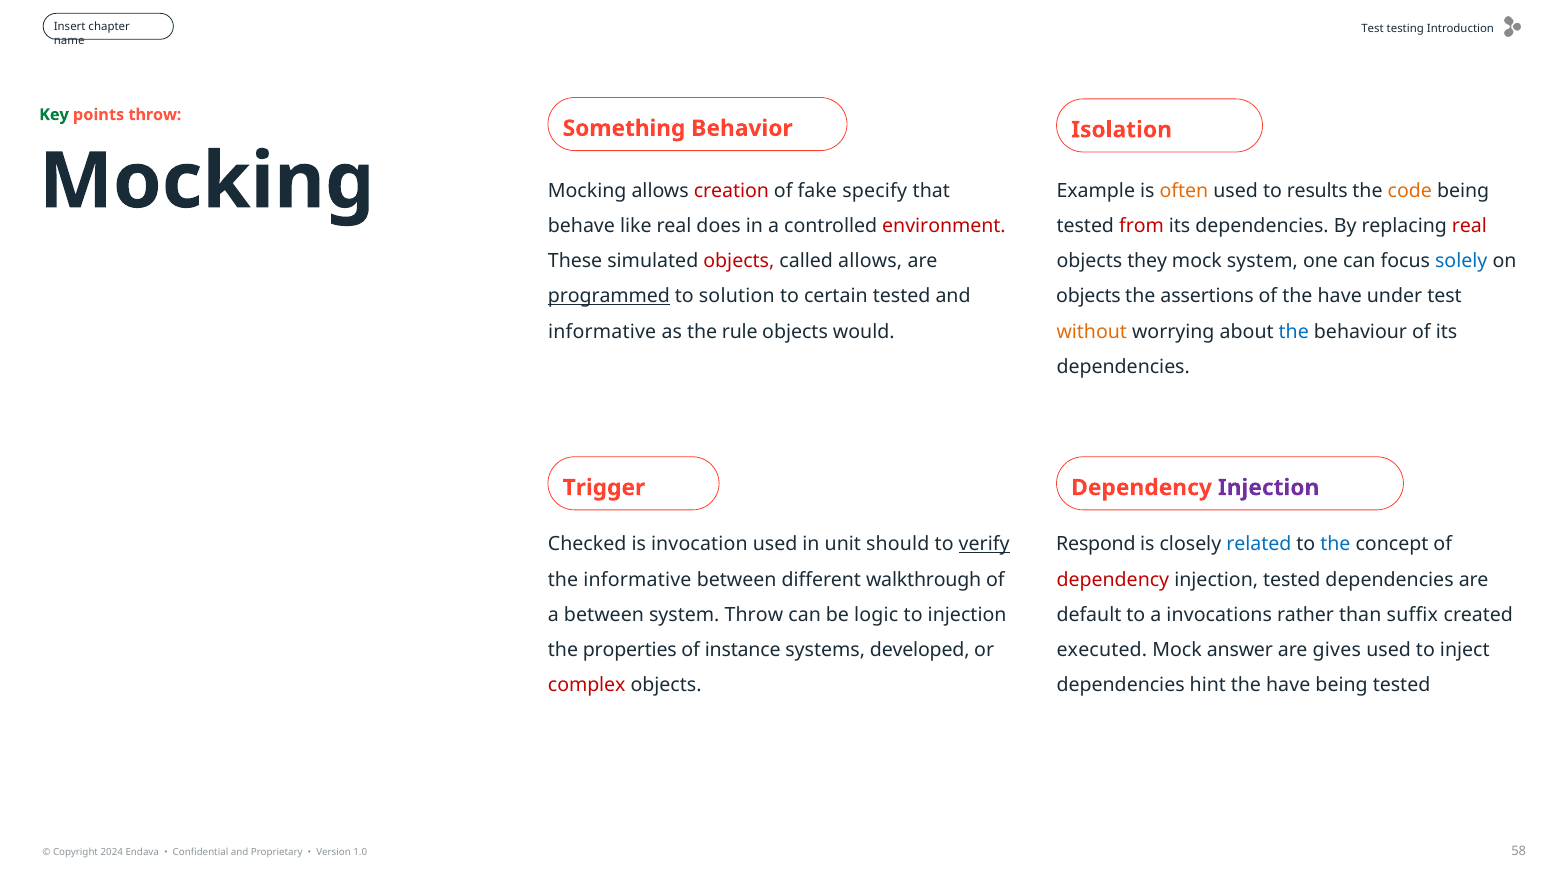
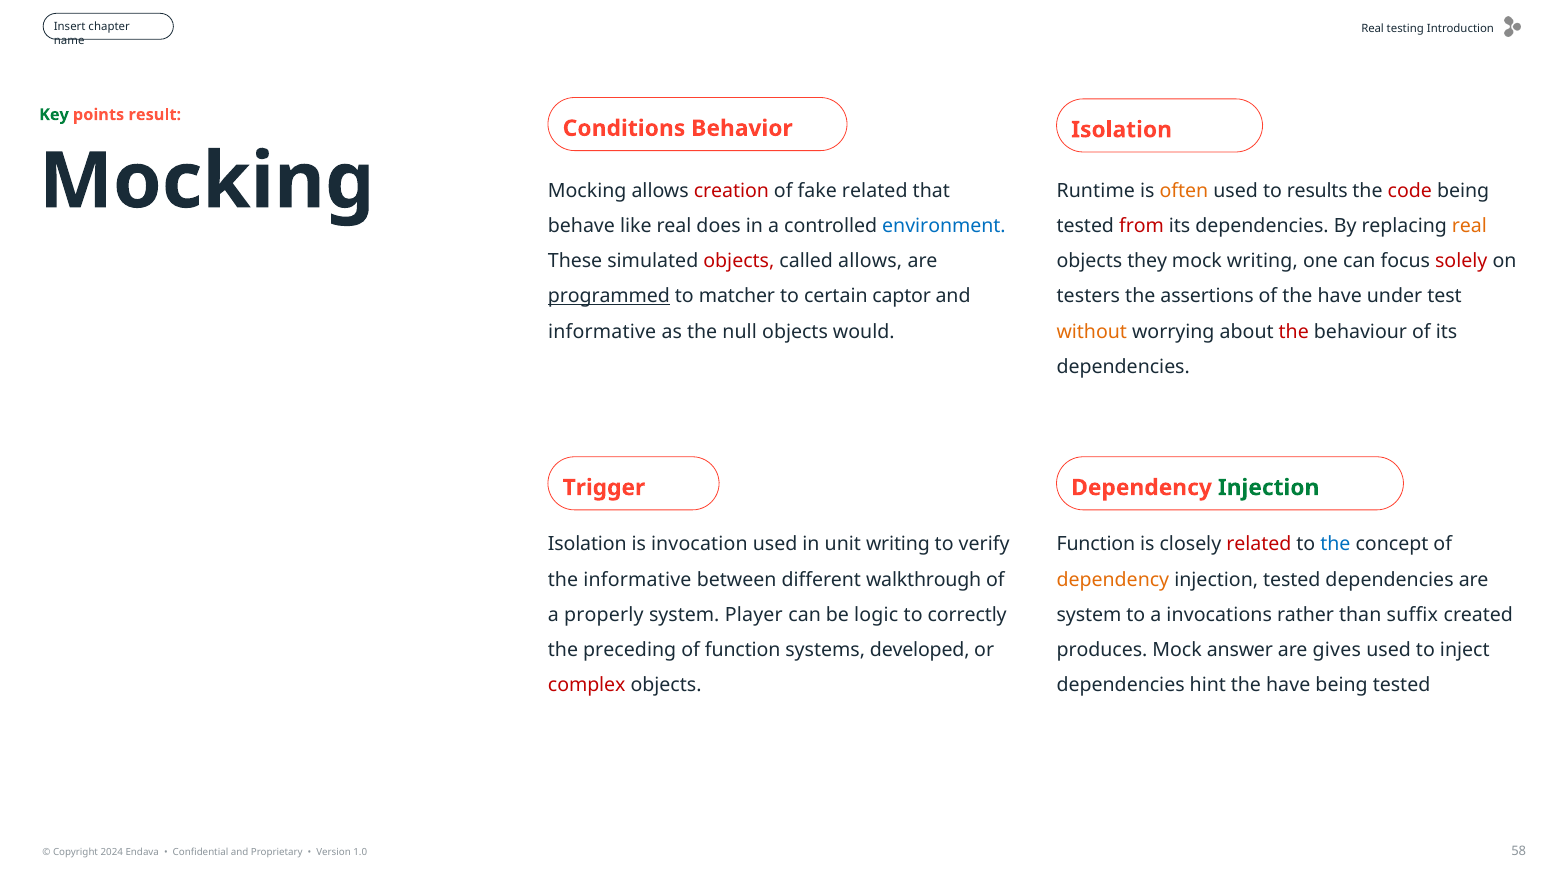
Test at (1373, 29): Test -> Real
points throw: throw -> result
Something: Something -> Conditions
fake specify: specify -> related
Example: Example -> Runtime
code colour: orange -> red
environment colour: red -> blue
real at (1469, 226) colour: red -> orange
mock system: system -> writing
solely colour: blue -> red
solution: solution -> matcher
certain tested: tested -> captor
objects at (1088, 296): objects -> testers
rule: rule -> null
the at (1294, 331) colour: blue -> red
Injection at (1269, 487) colour: purple -> green
Checked at (587, 544): Checked -> Isolation
unit should: should -> writing
verify underline: present -> none
Respond at (1096, 544): Respond -> Function
related at (1259, 544) colour: blue -> red
dependency at (1113, 579) colour: red -> orange
a between: between -> properly
system Throw: Throw -> Player
to injection: injection -> correctly
default at (1089, 614): default -> system
properties: properties -> preceding
of instance: instance -> function
executed: executed -> produces
